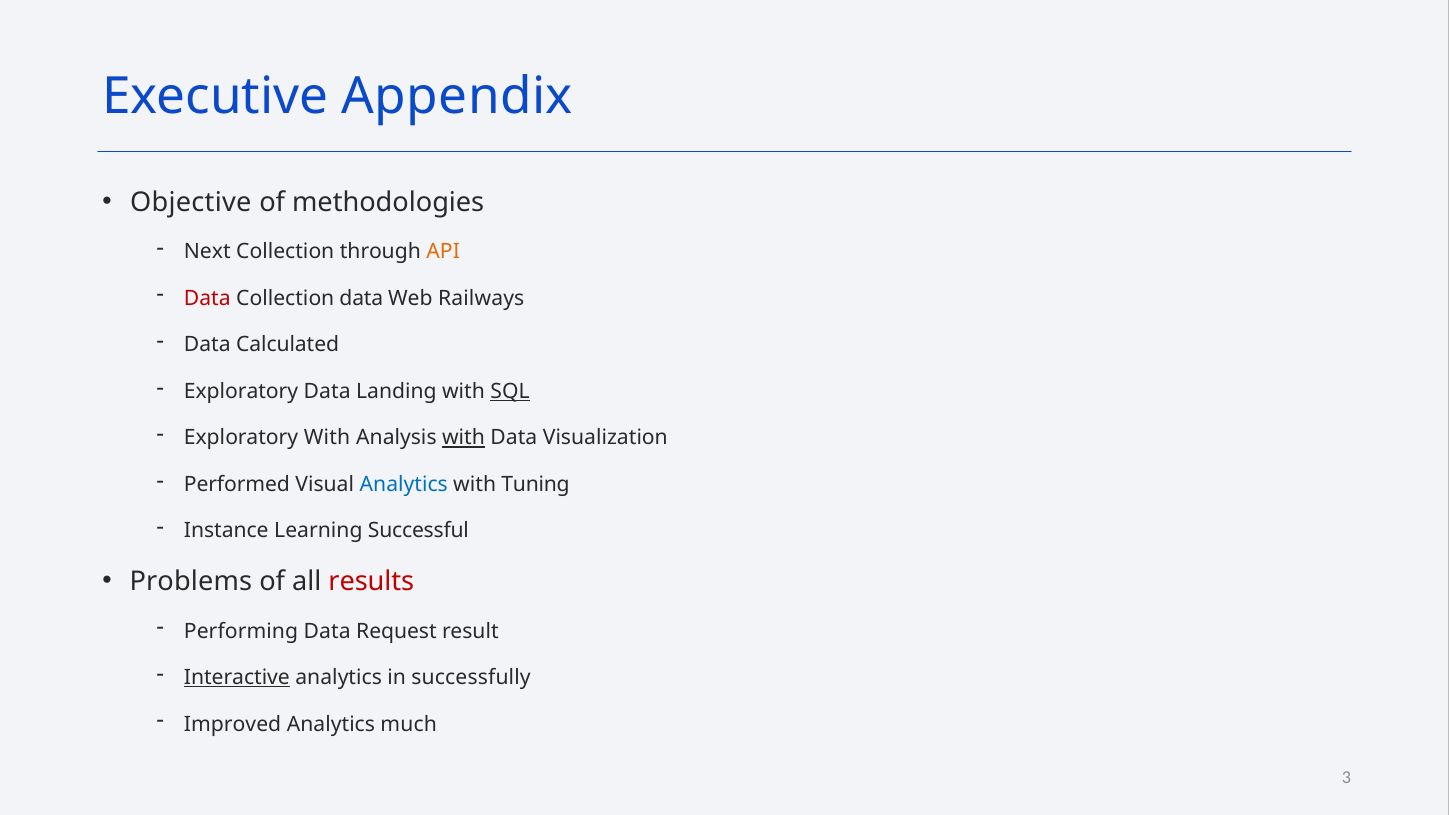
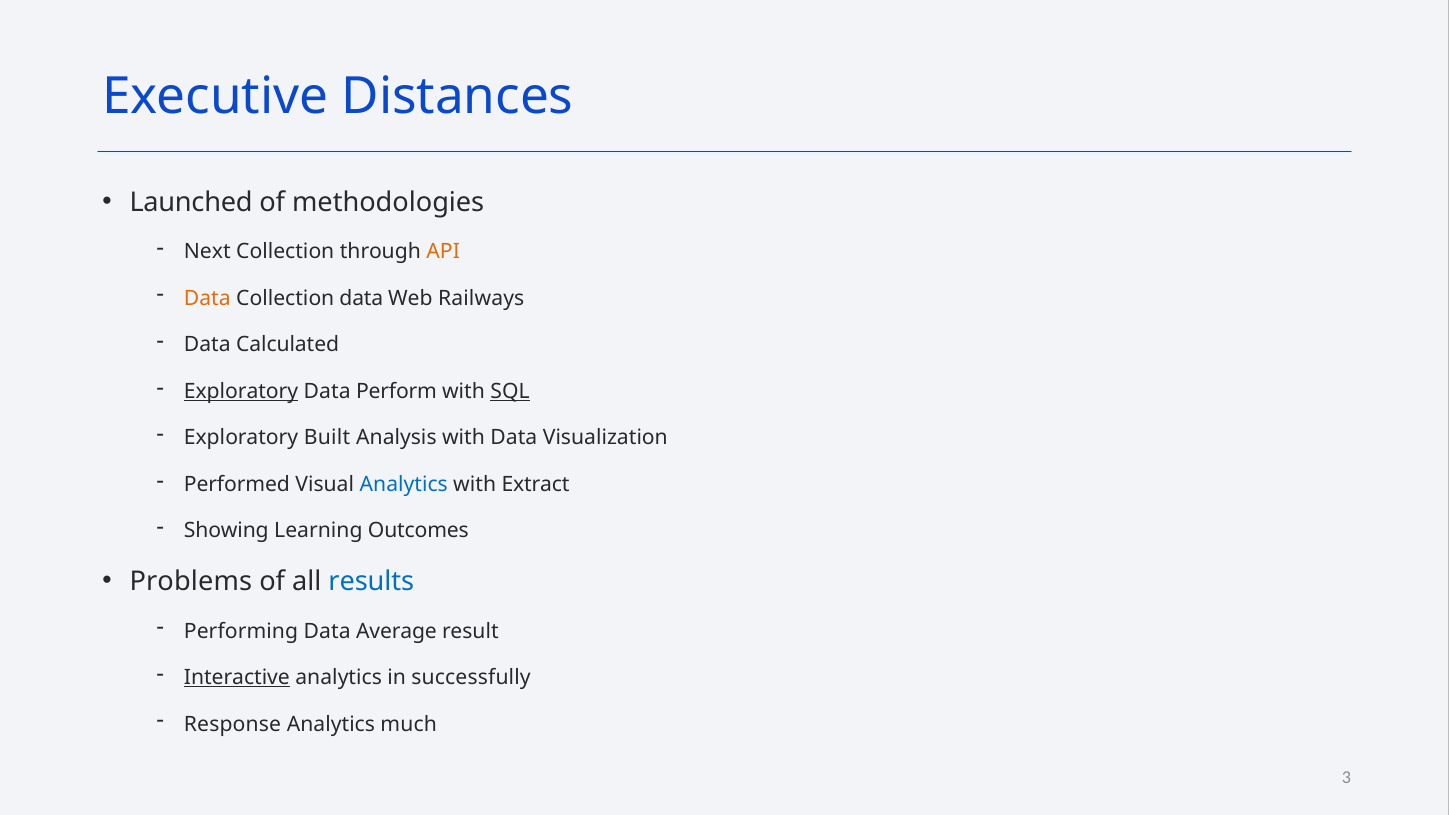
Appendix: Appendix -> Distances
Objective: Objective -> Launched
Data at (207, 298) colour: red -> orange
Exploratory at (241, 391) underline: none -> present
Landing: Landing -> Perform
Exploratory With: With -> Built
with at (463, 438) underline: present -> none
Tuning: Tuning -> Extract
Instance: Instance -> Showing
Successful: Successful -> Outcomes
results colour: red -> blue
Request: Request -> Average
Improved: Improved -> Response
